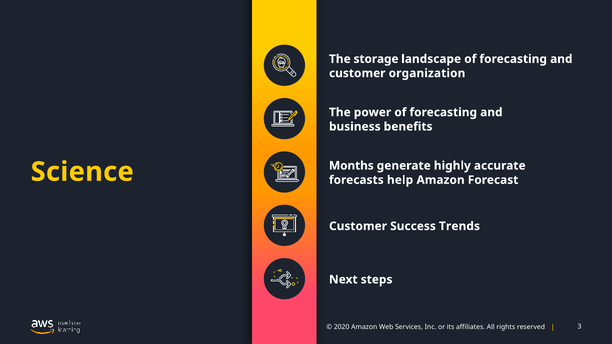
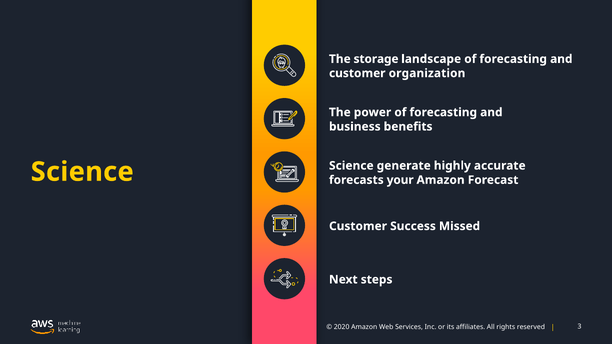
Months at (351, 166): Months -> Science
help: help -> your
Trends: Trends -> Missed
